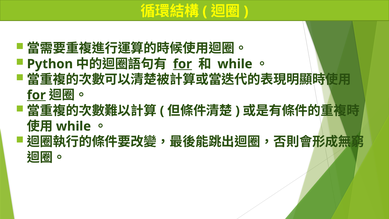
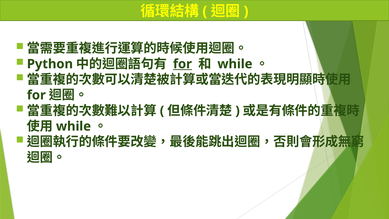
for at (36, 95) underline: present -> none
